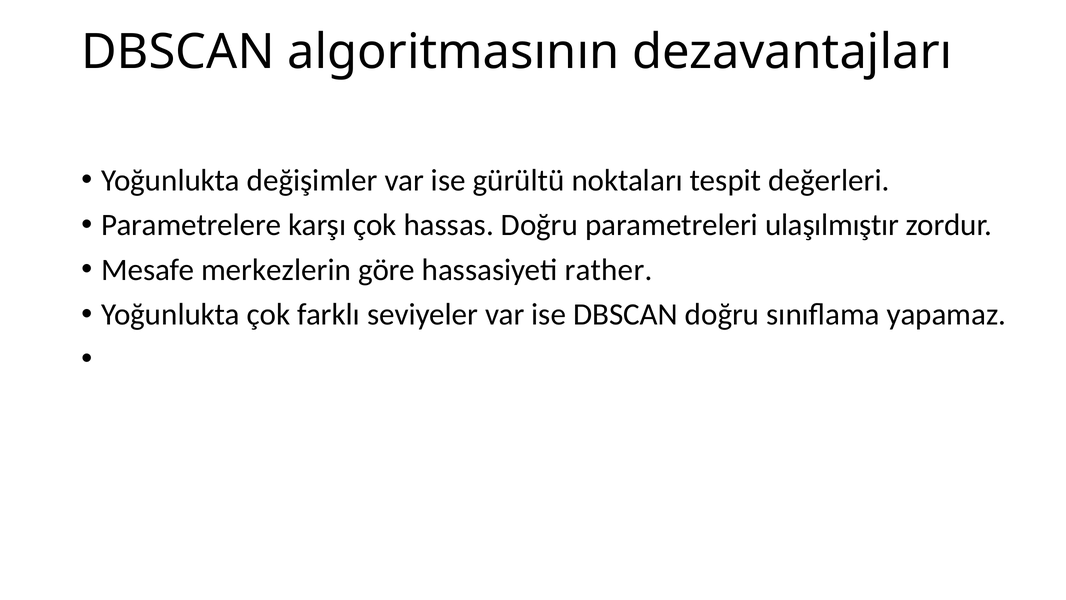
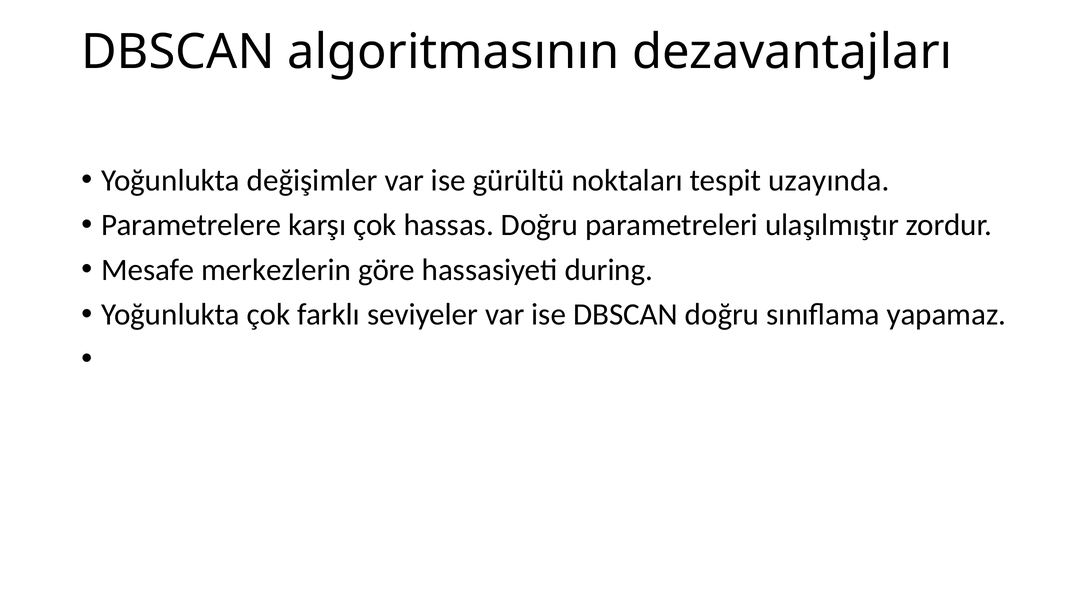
değerleri: değerleri -> uzayında
rather: rather -> during
